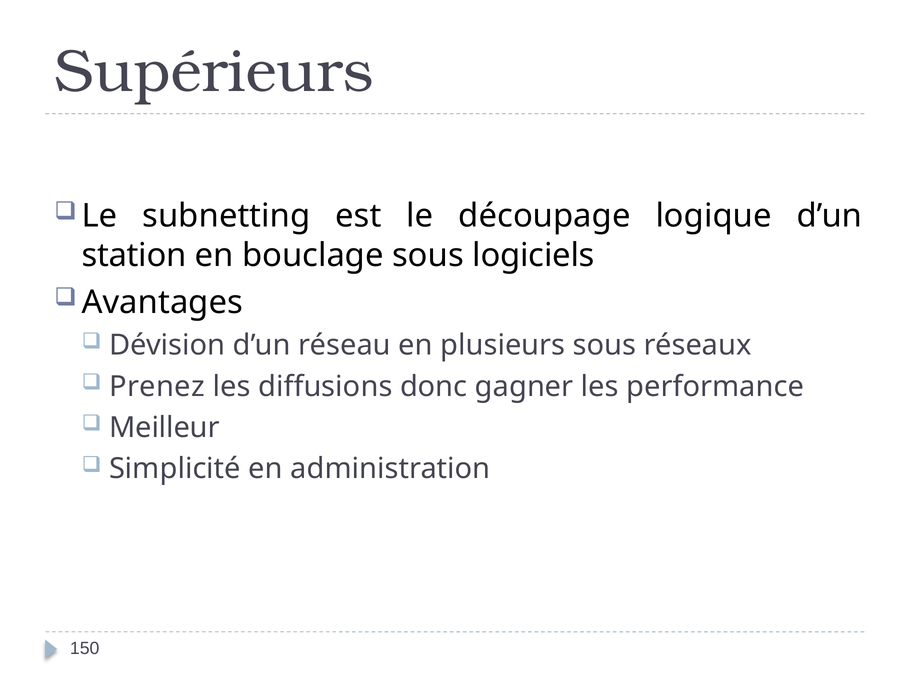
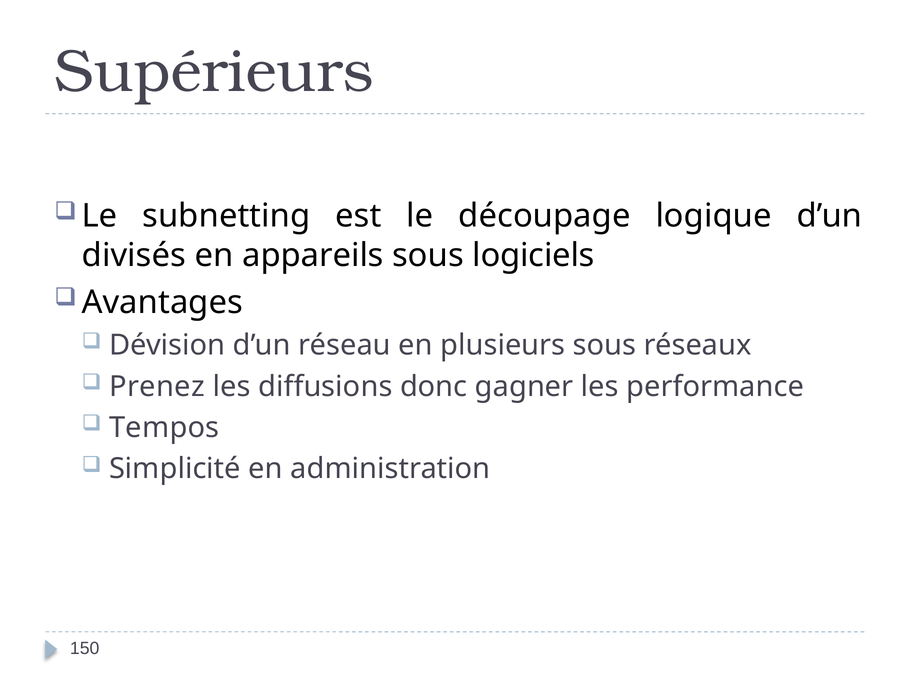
station: station -> divisés
bouclage: bouclage -> appareils
Meilleur: Meilleur -> Tempos
